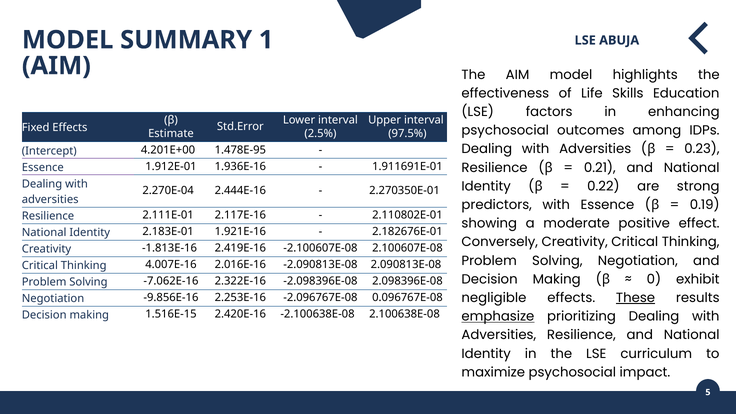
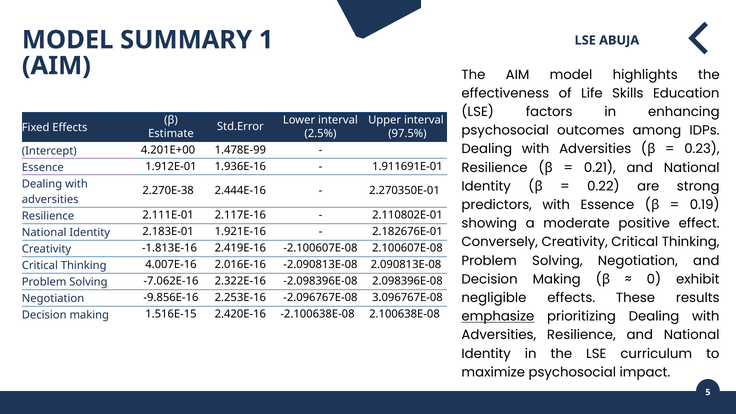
1.478E-95: 1.478E-95 -> 1.478E-99
2.270E-04: 2.270E-04 -> 2.270E-38
0.096767E-08: 0.096767E-08 -> 3.096767E-08
These underline: present -> none
